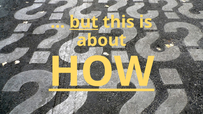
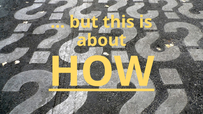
but underline: present -> none
